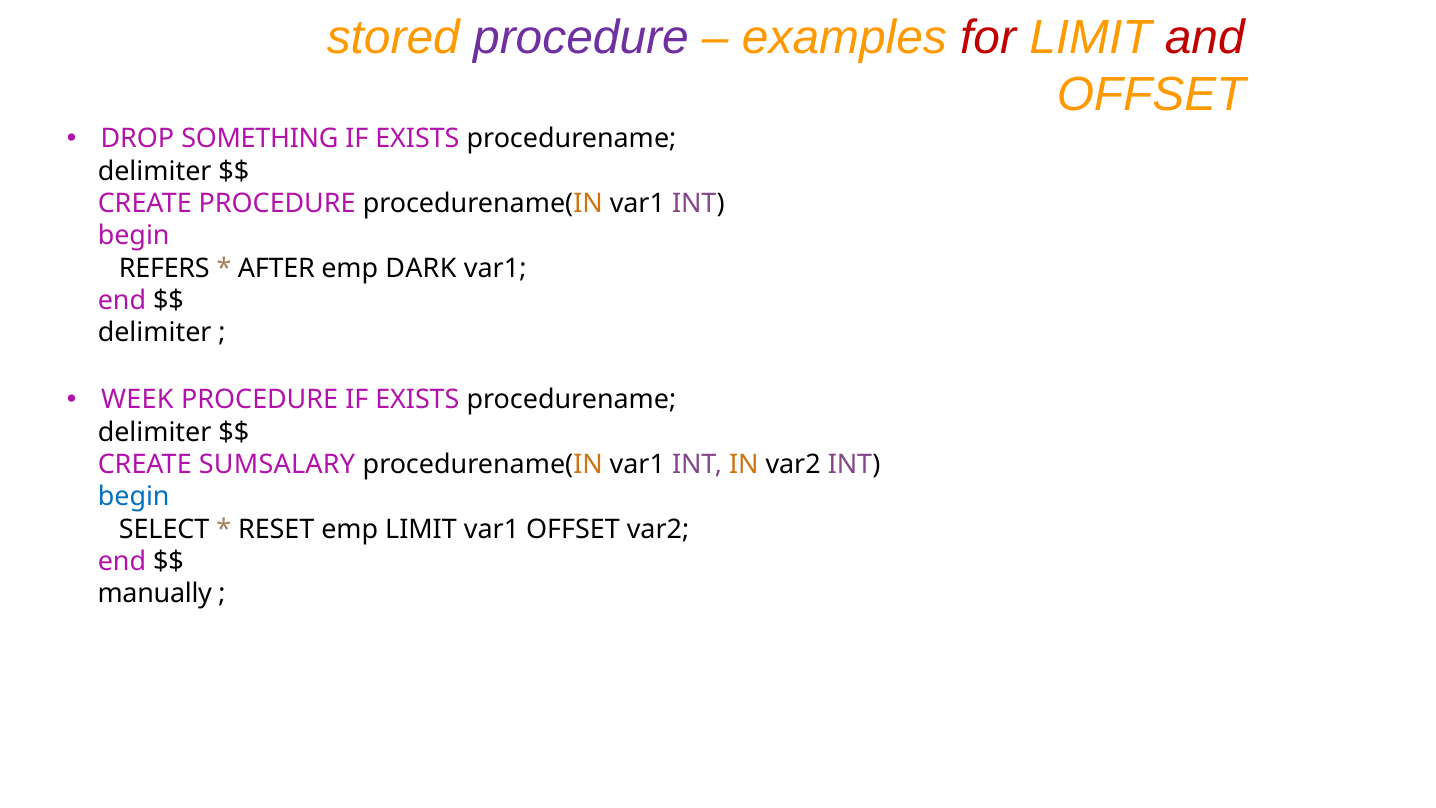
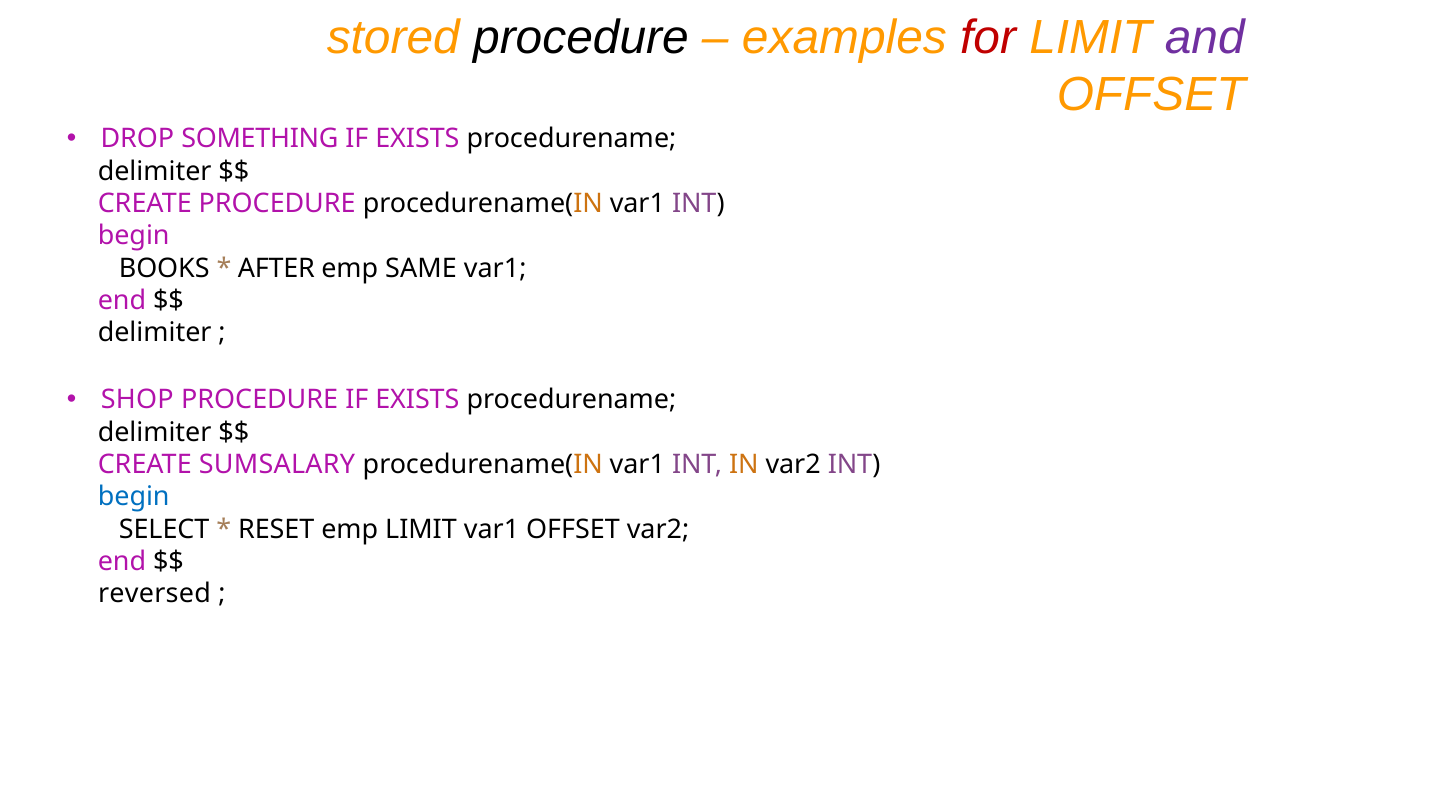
procedure at (581, 37) colour: purple -> black
and colour: red -> purple
REFERS: REFERS -> BOOKS
DARK: DARK -> SAME
WEEK: WEEK -> SHOP
manually: manually -> reversed
